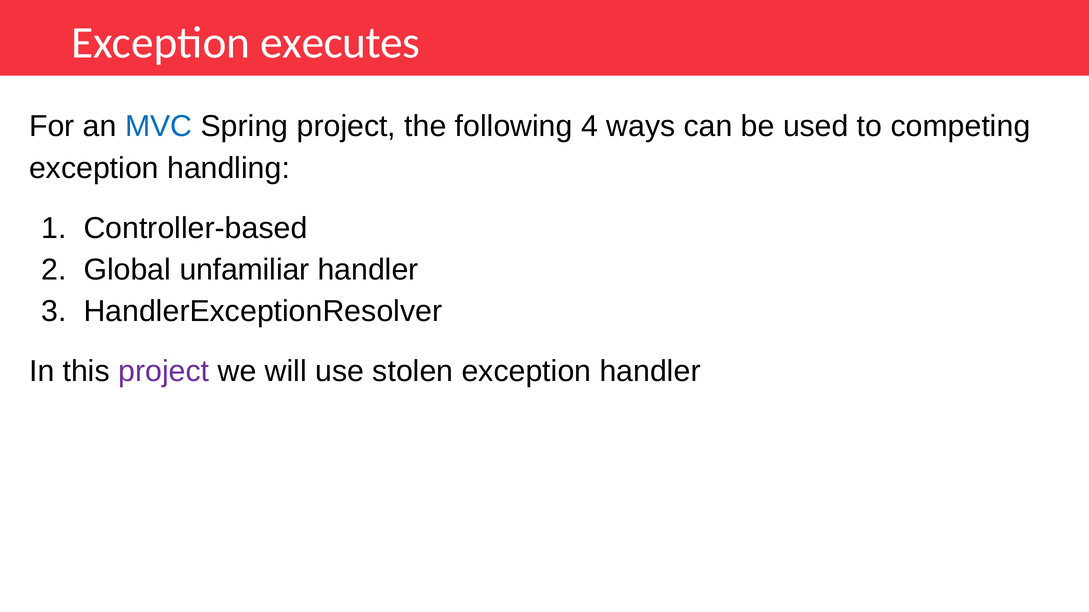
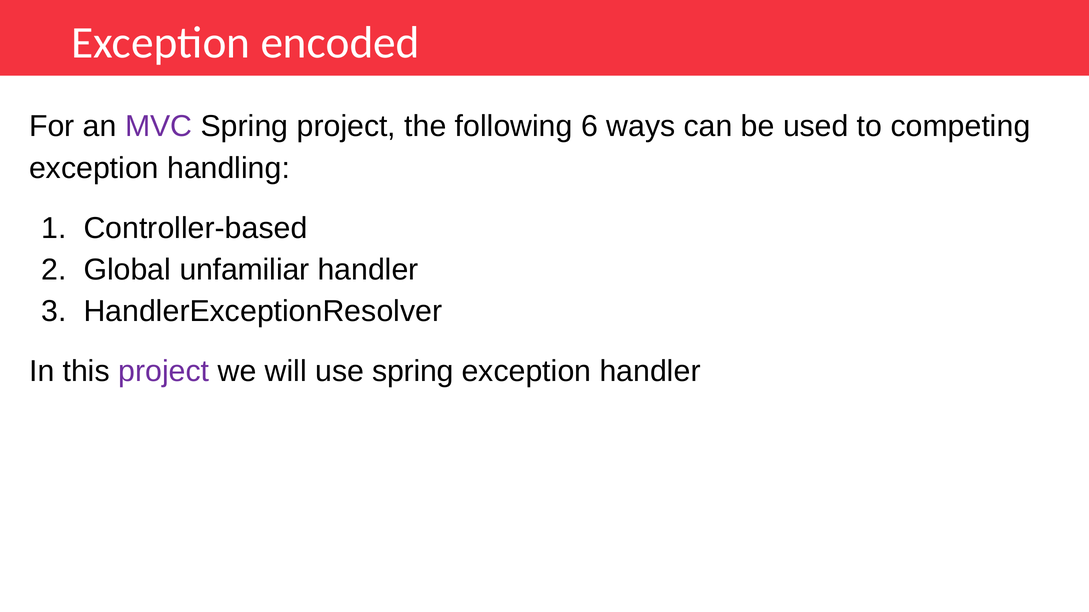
executes: executes -> encoded
MVC colour: blue -> purple
4: 4 -> 6
use stolen: stolen -> spring
